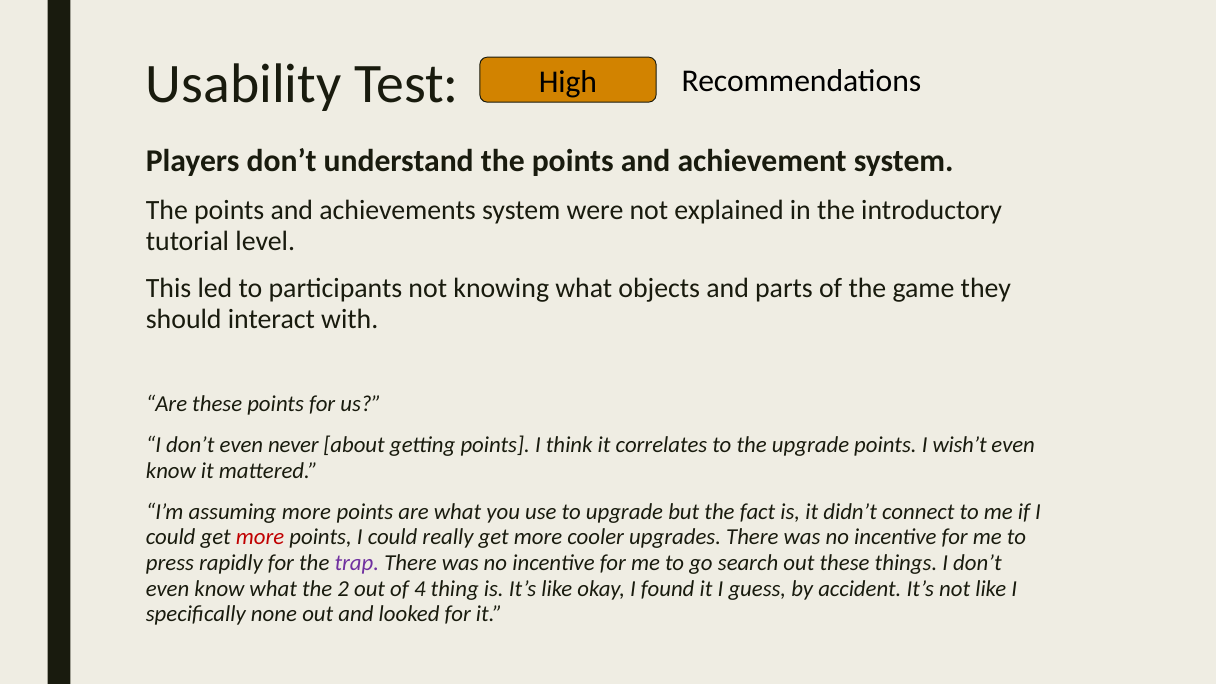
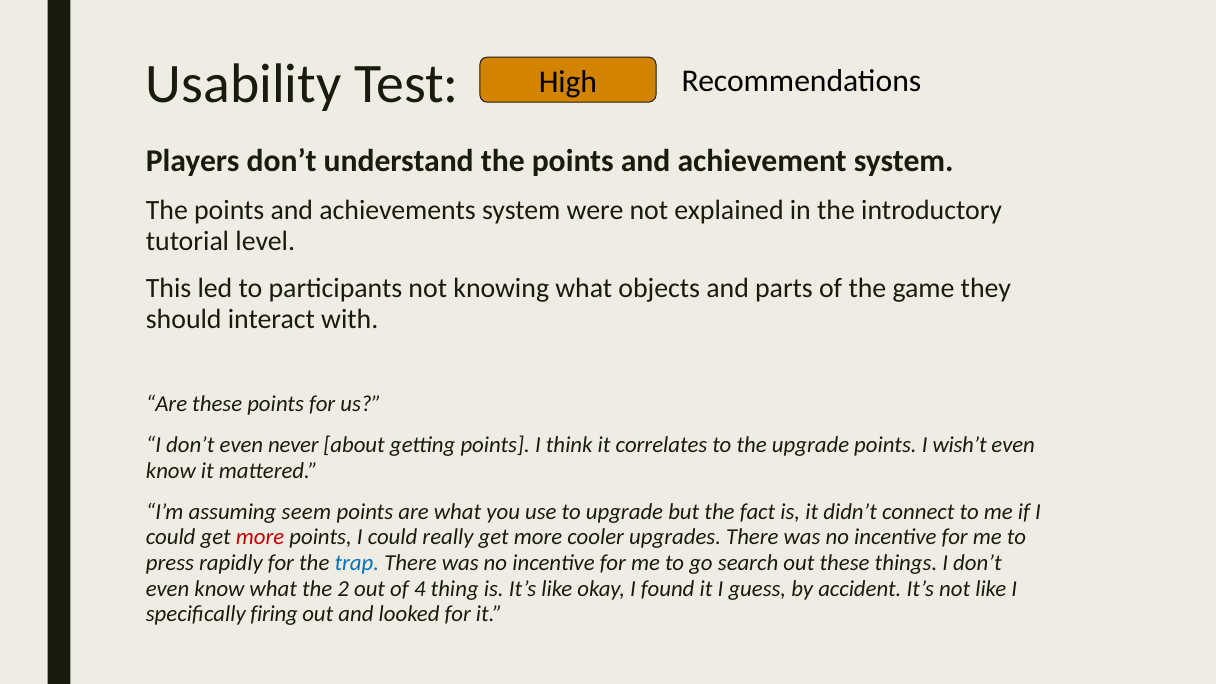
assuming more: more -> seem
trap colour: purple -> blue
none: none -> firing
